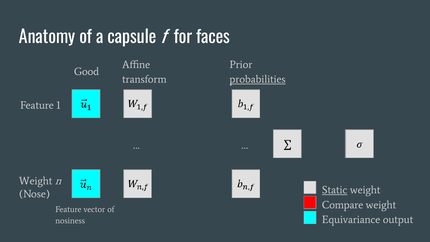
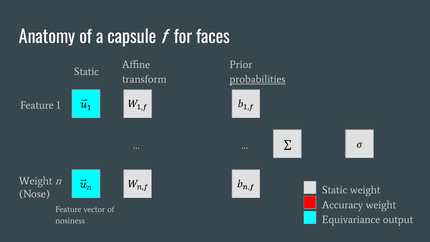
Good at (87, 72): Good -> Static
Static at (335, 190) underline: present -> none
Compare: Compare -> Accuracy
